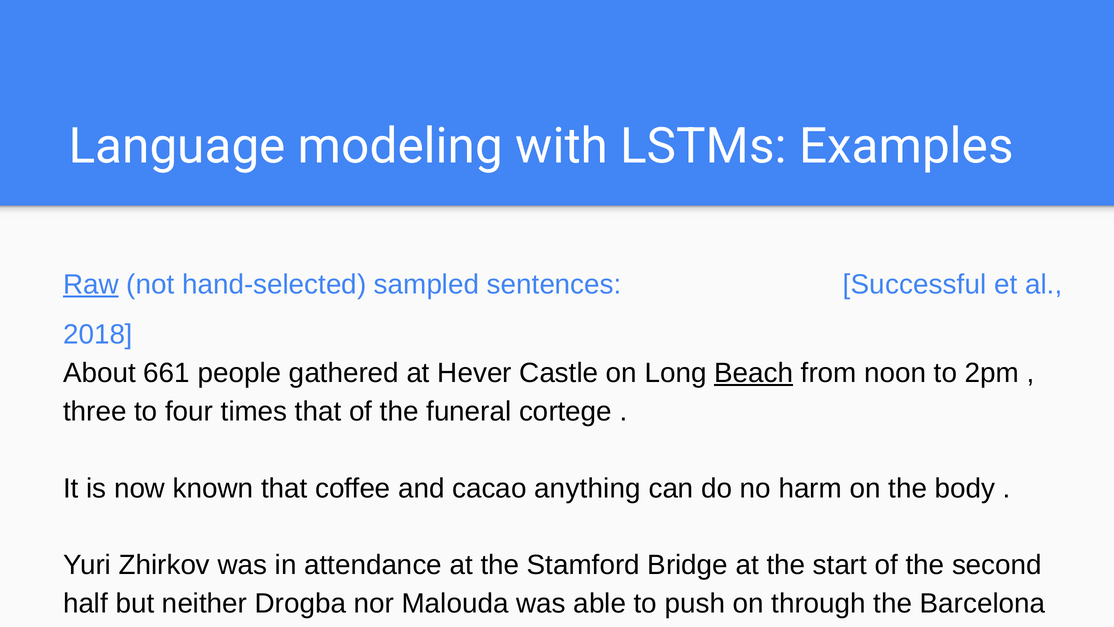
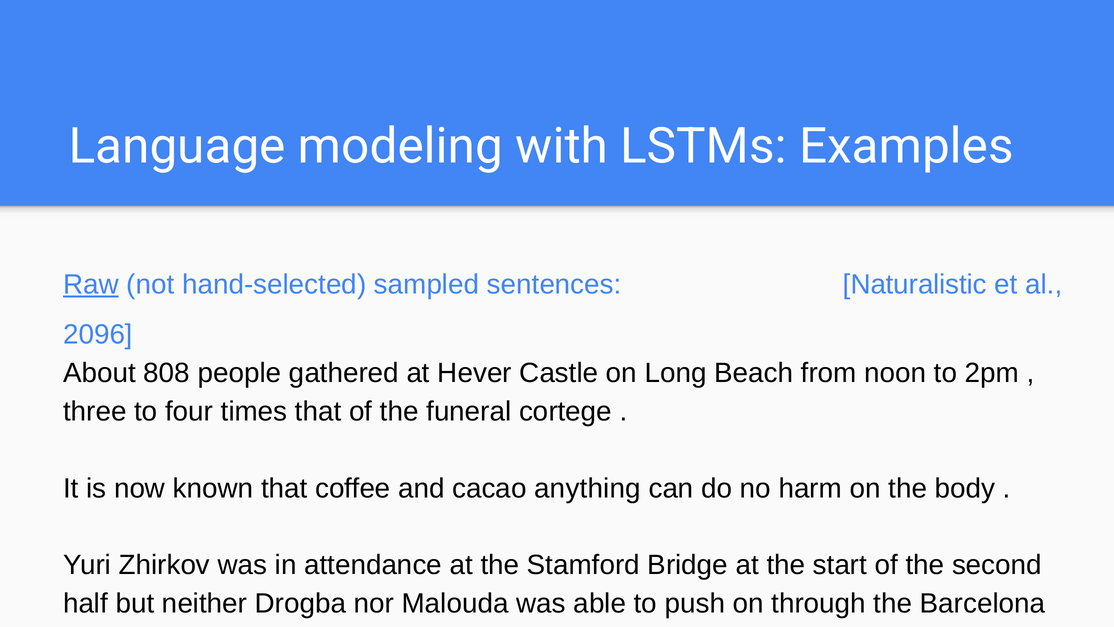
Successful: Successful -> Naturalistic
2018: 2018 -> 2096
661: 661 -> 808
Beach underline: present -> none
